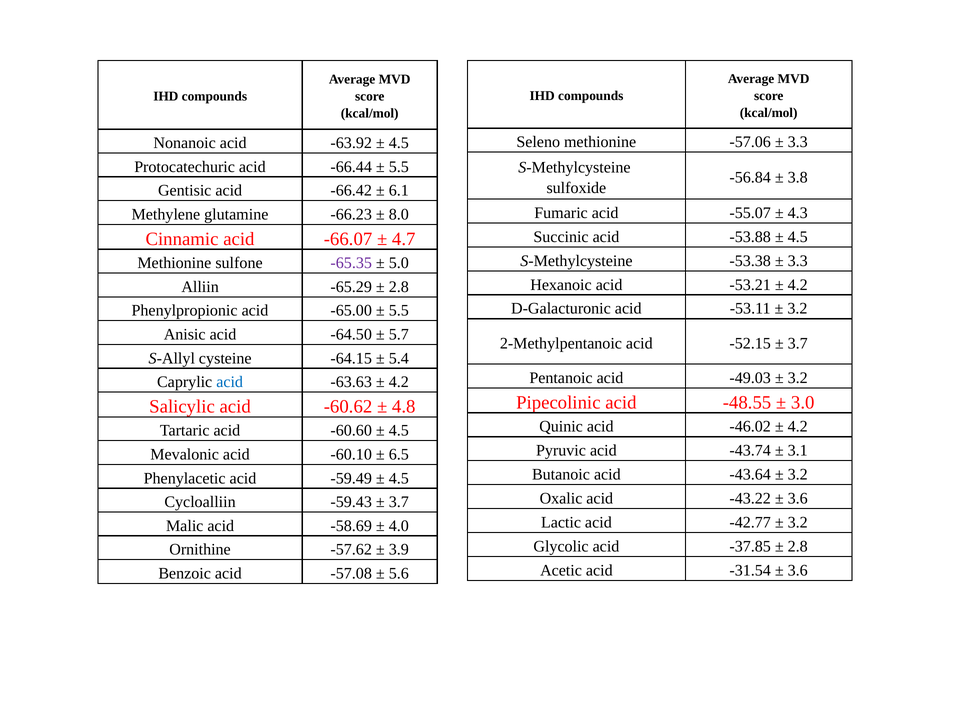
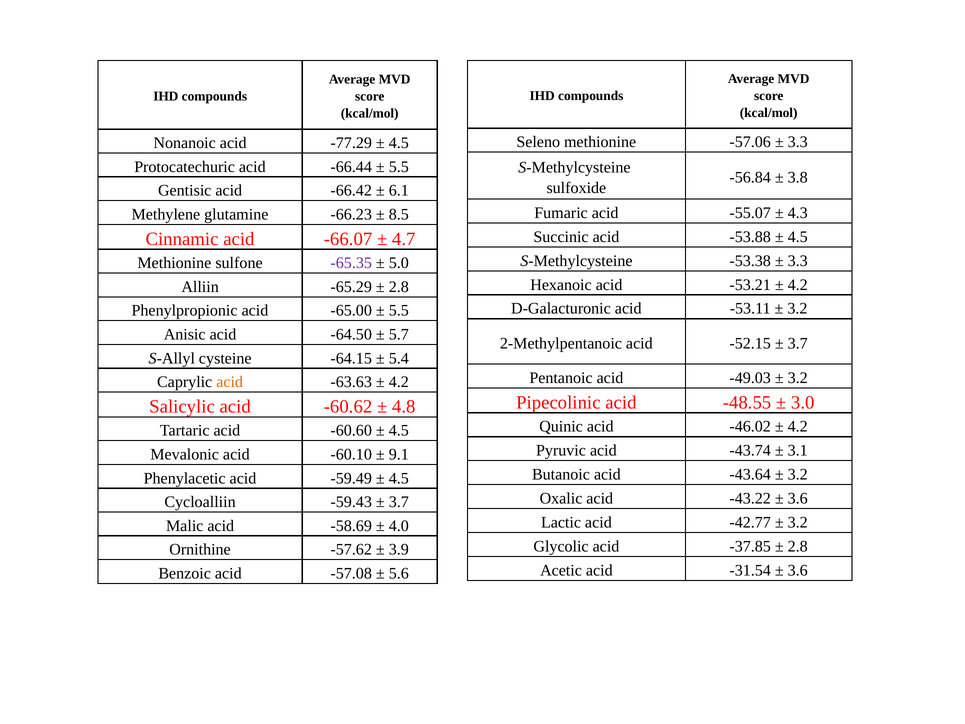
-63.92: -63.92 -> -77.29
8.0: 8.0 -> 8.5
acid at (230, 382) colour: blue -> orange
6.5: 6.5 -> 9.1
